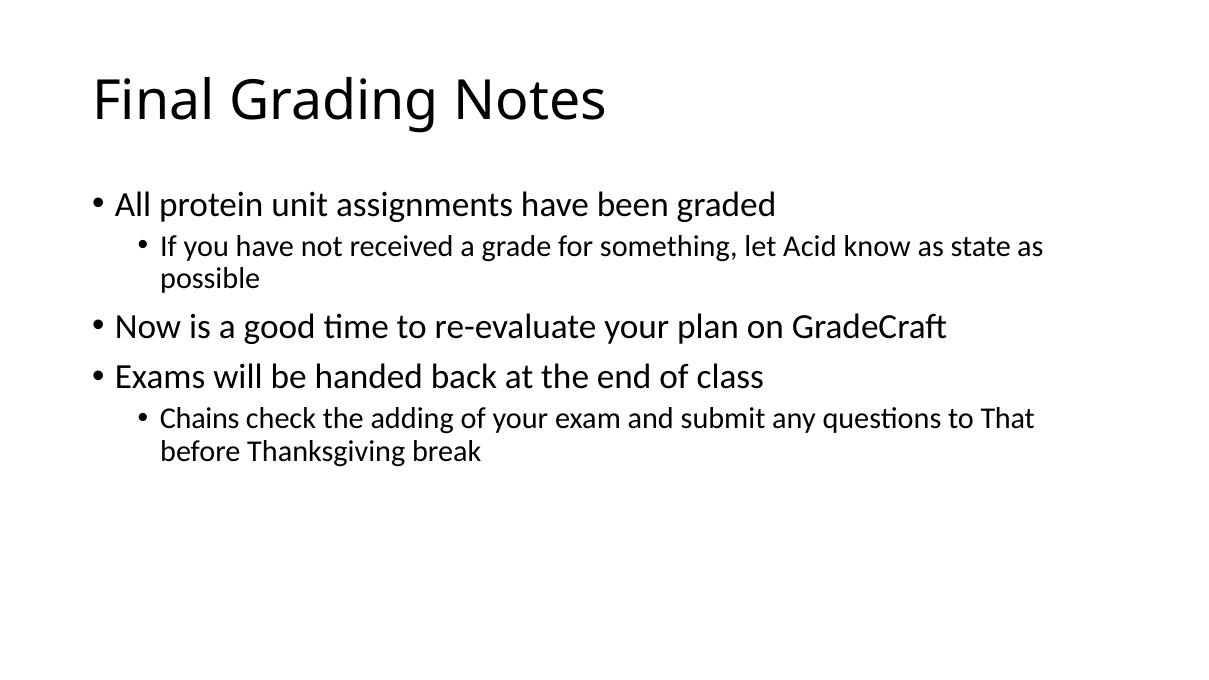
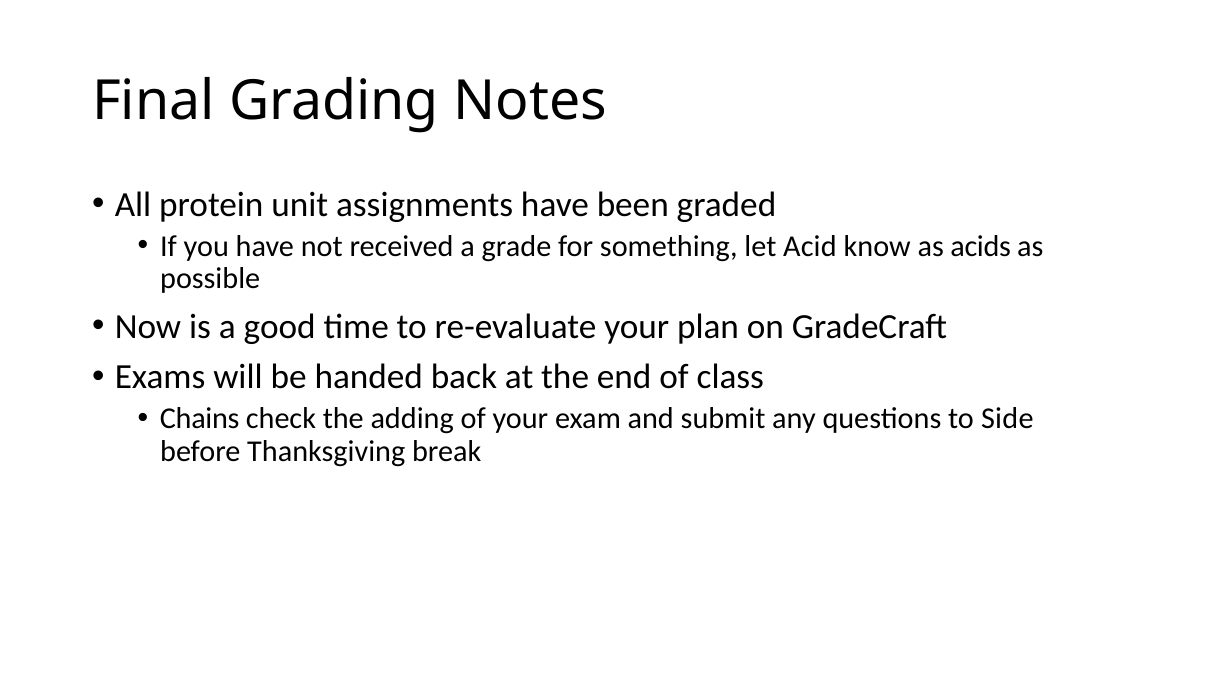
state: state -> acids
That: That -> Side
